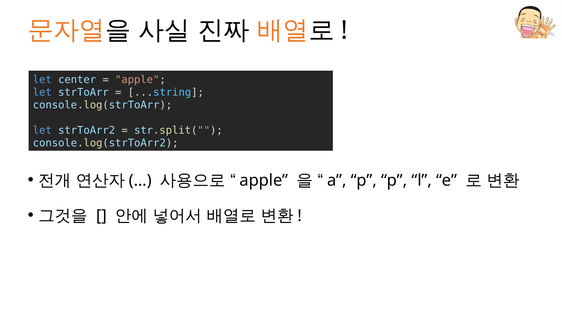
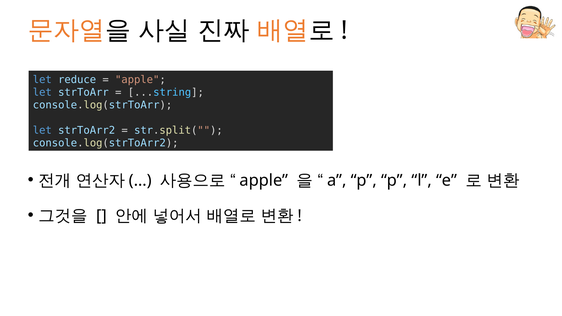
center: center -> reduce
